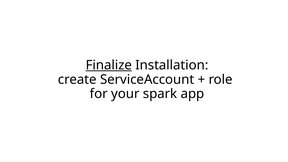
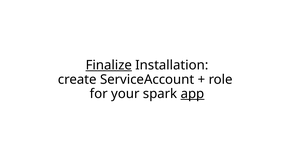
app underline: none -> present
